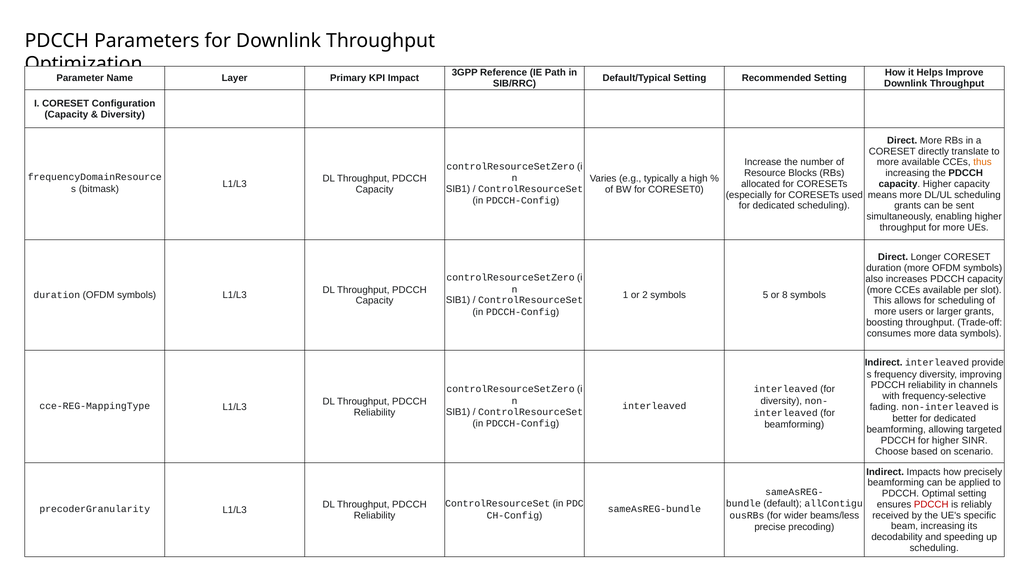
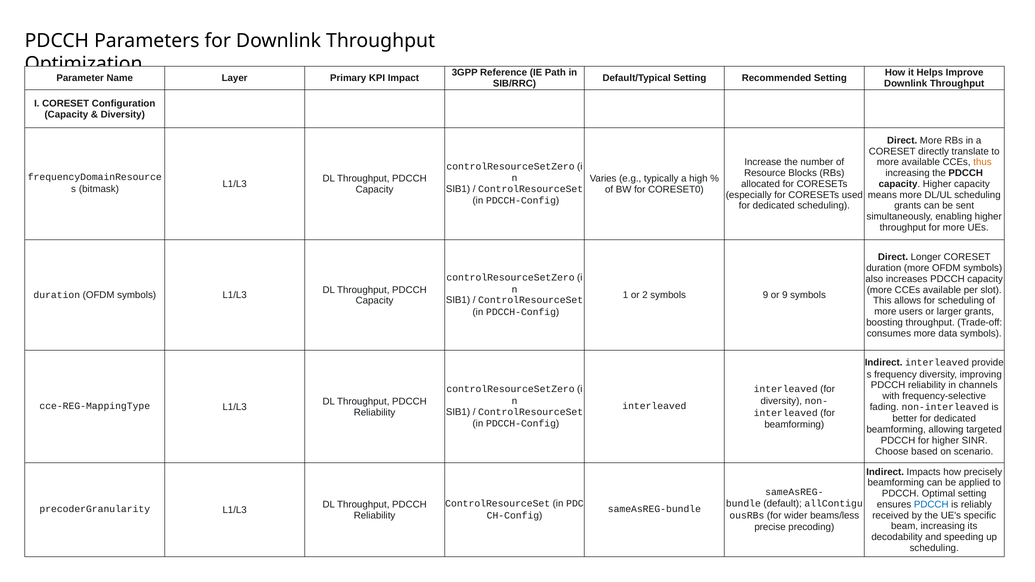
symbols 5: 5 -> 9
or 8: 8 -> 9
PDCCH at (931, 505) colour: red -> blue
